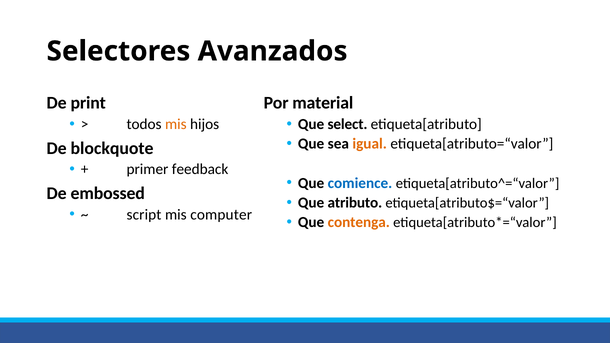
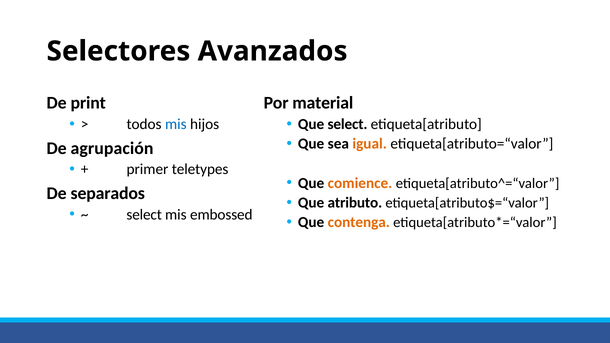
mis at (176, 124) colour: orange -> blue
blockquote: blockquote -> agrupación
feedback: feedback -> teletypes
comience colour: blue -> orange
embossed: embossed -> separados
script at (144, 215): script -> select
computer: computer -> embossed
